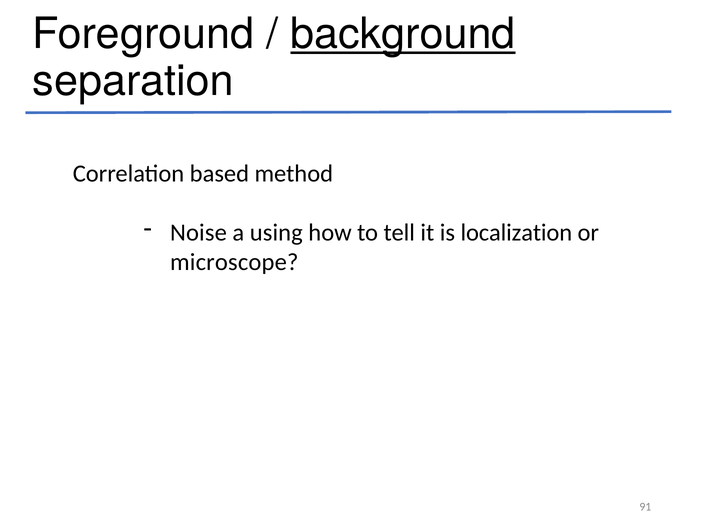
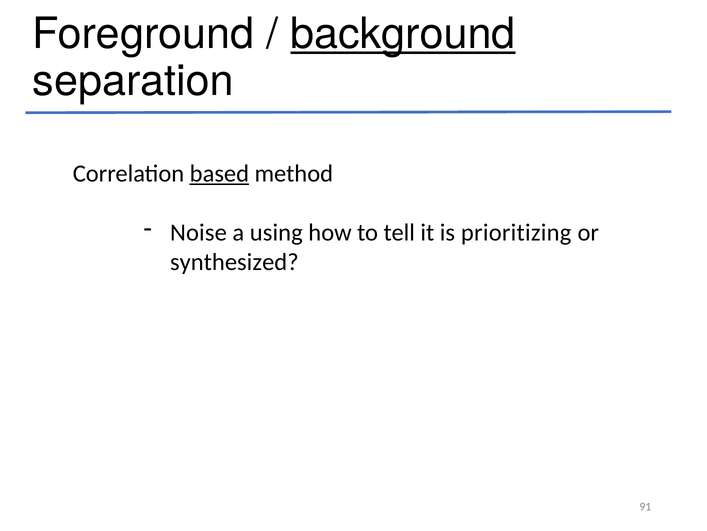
based underline: none -> present
localization: localization -> prioritizing
microscope: microscope -> synthesized
